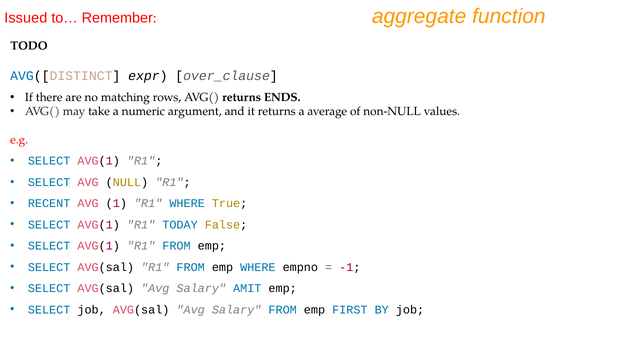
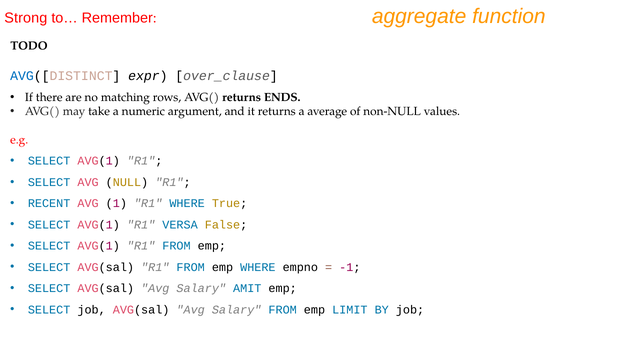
Issued: Issued -> Strong
TODAY: TODAY -> VERSA
FIRST: FIRST -> LIMIT
